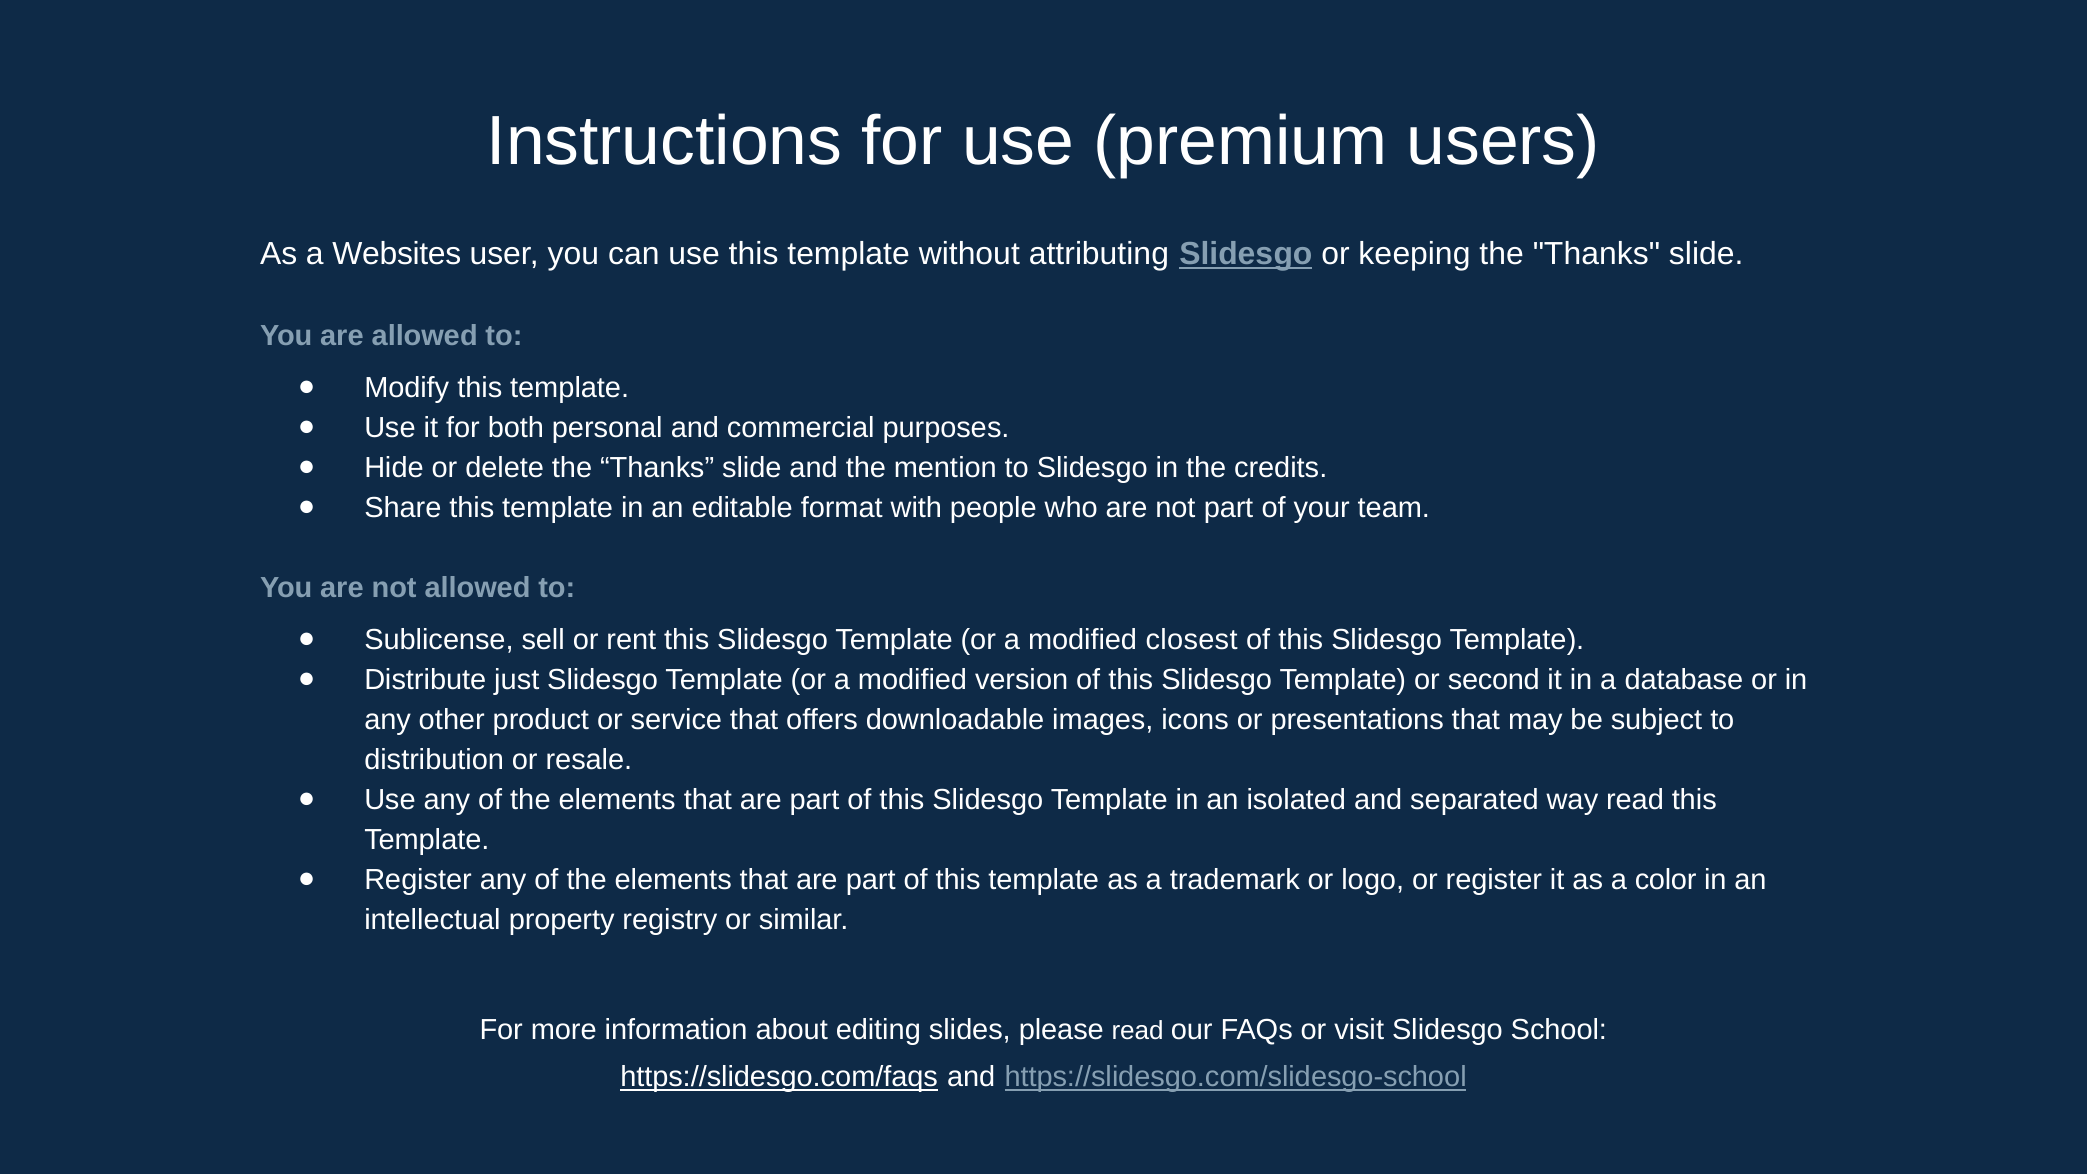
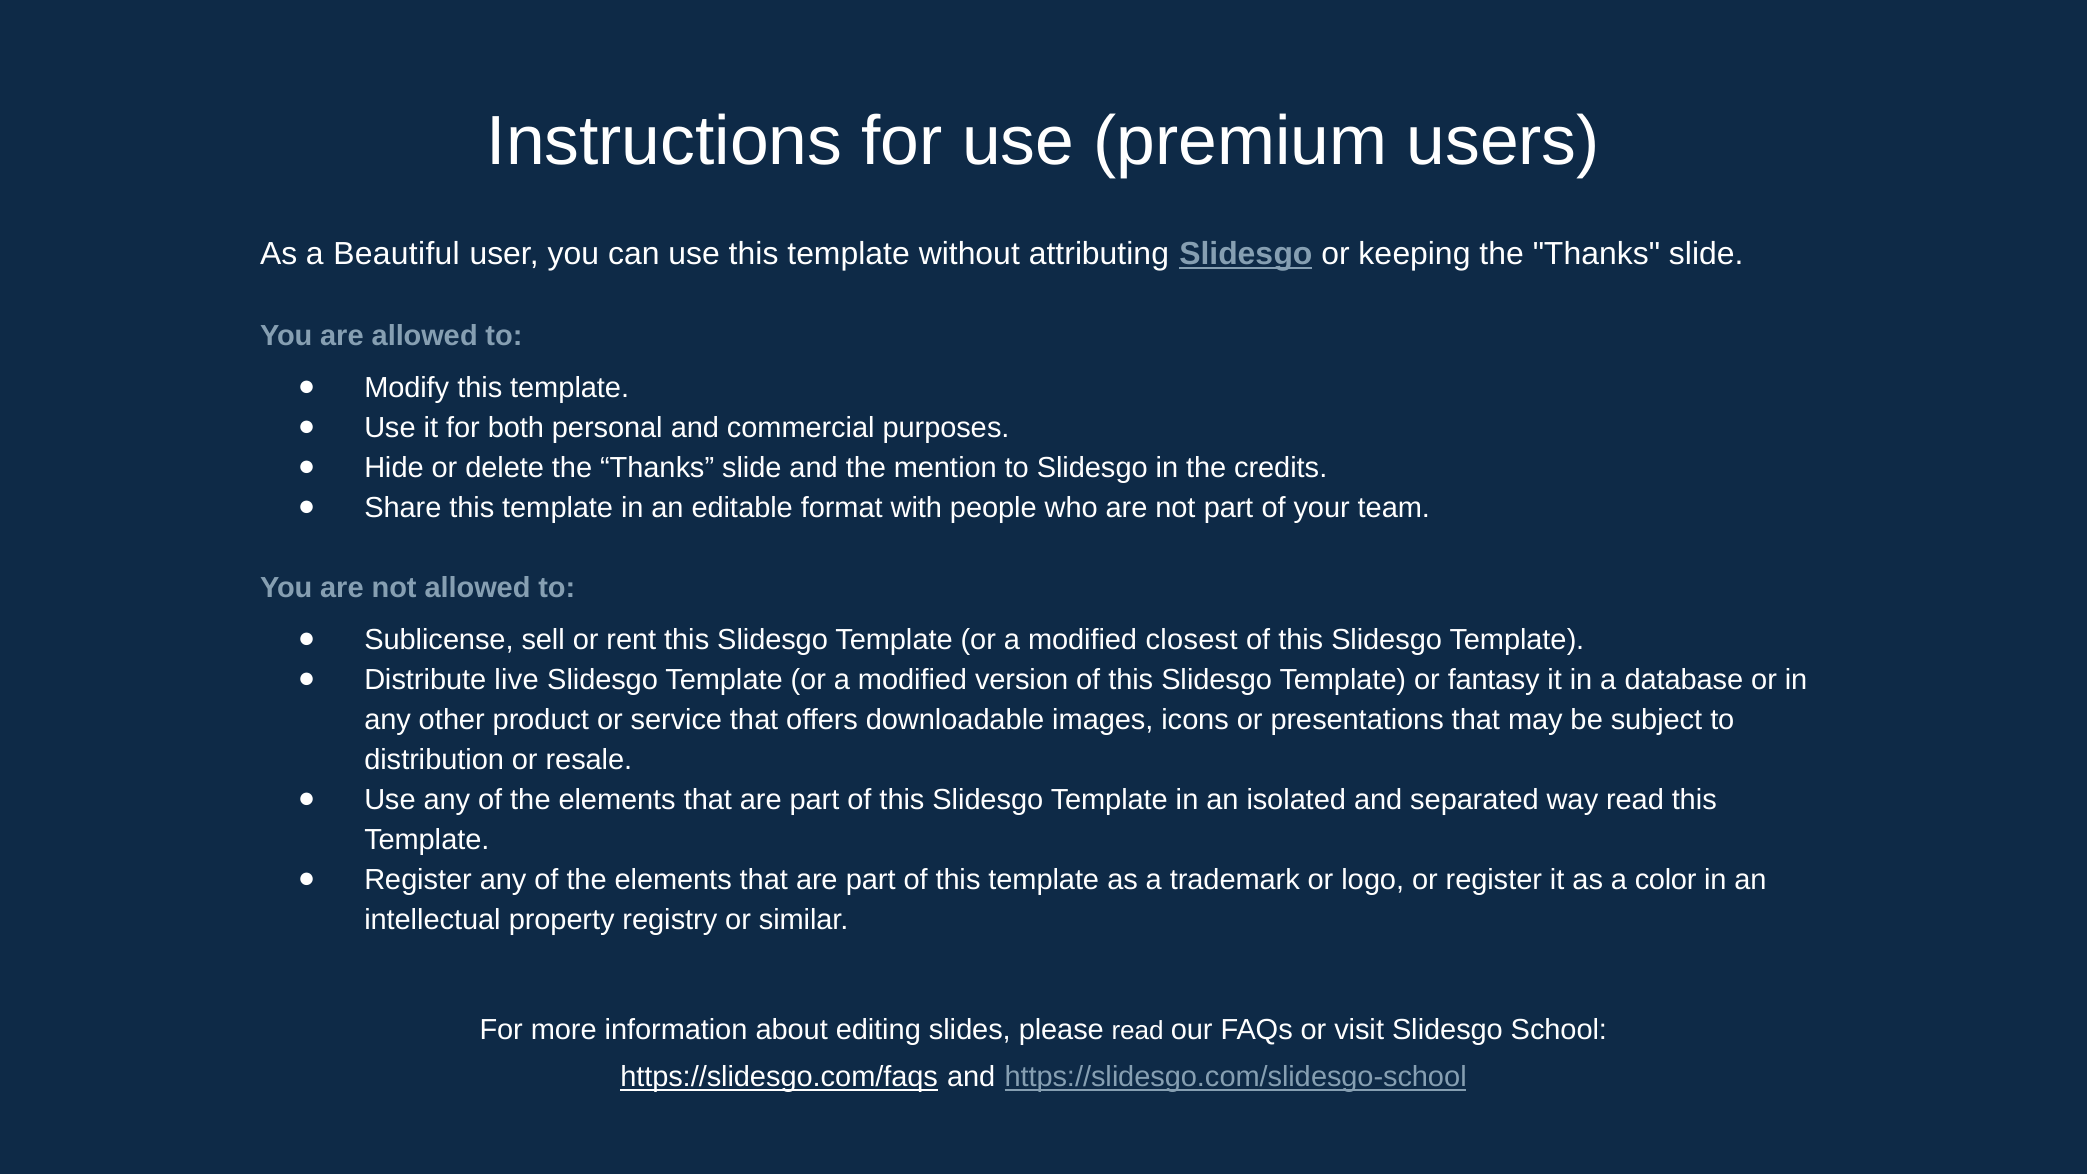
Websites: Websites -> Beautiful
just: just -> live
second: second -> fantasy
